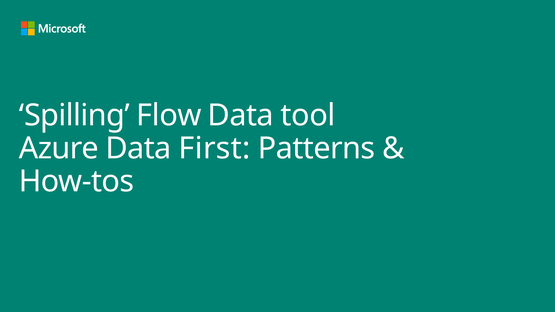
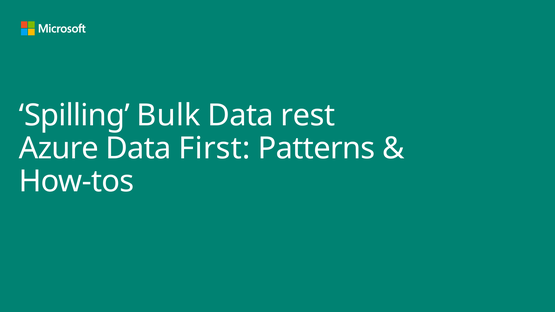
Flow: Flow -> Bulk
tool: tool -> rest
